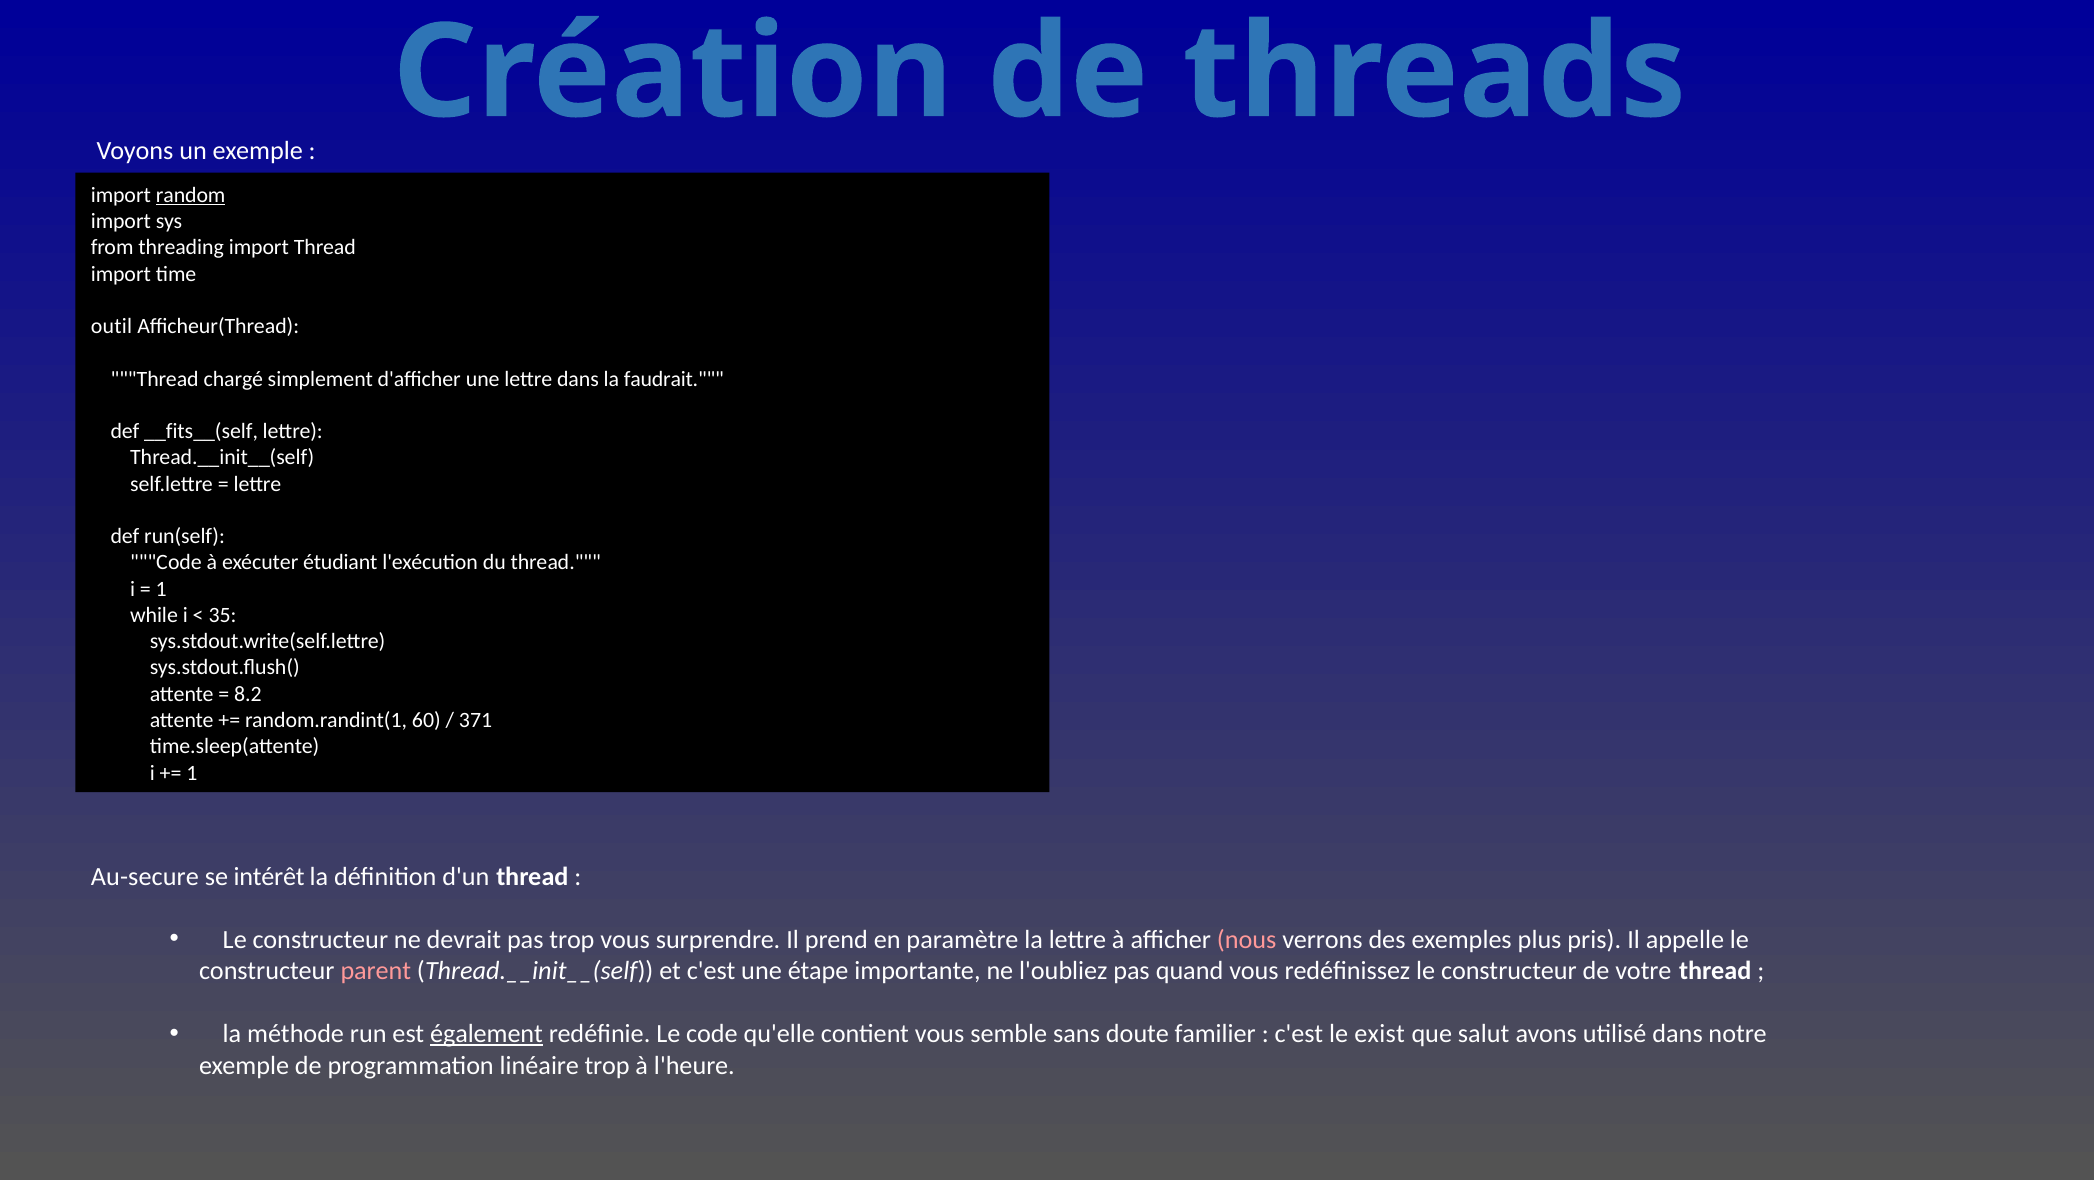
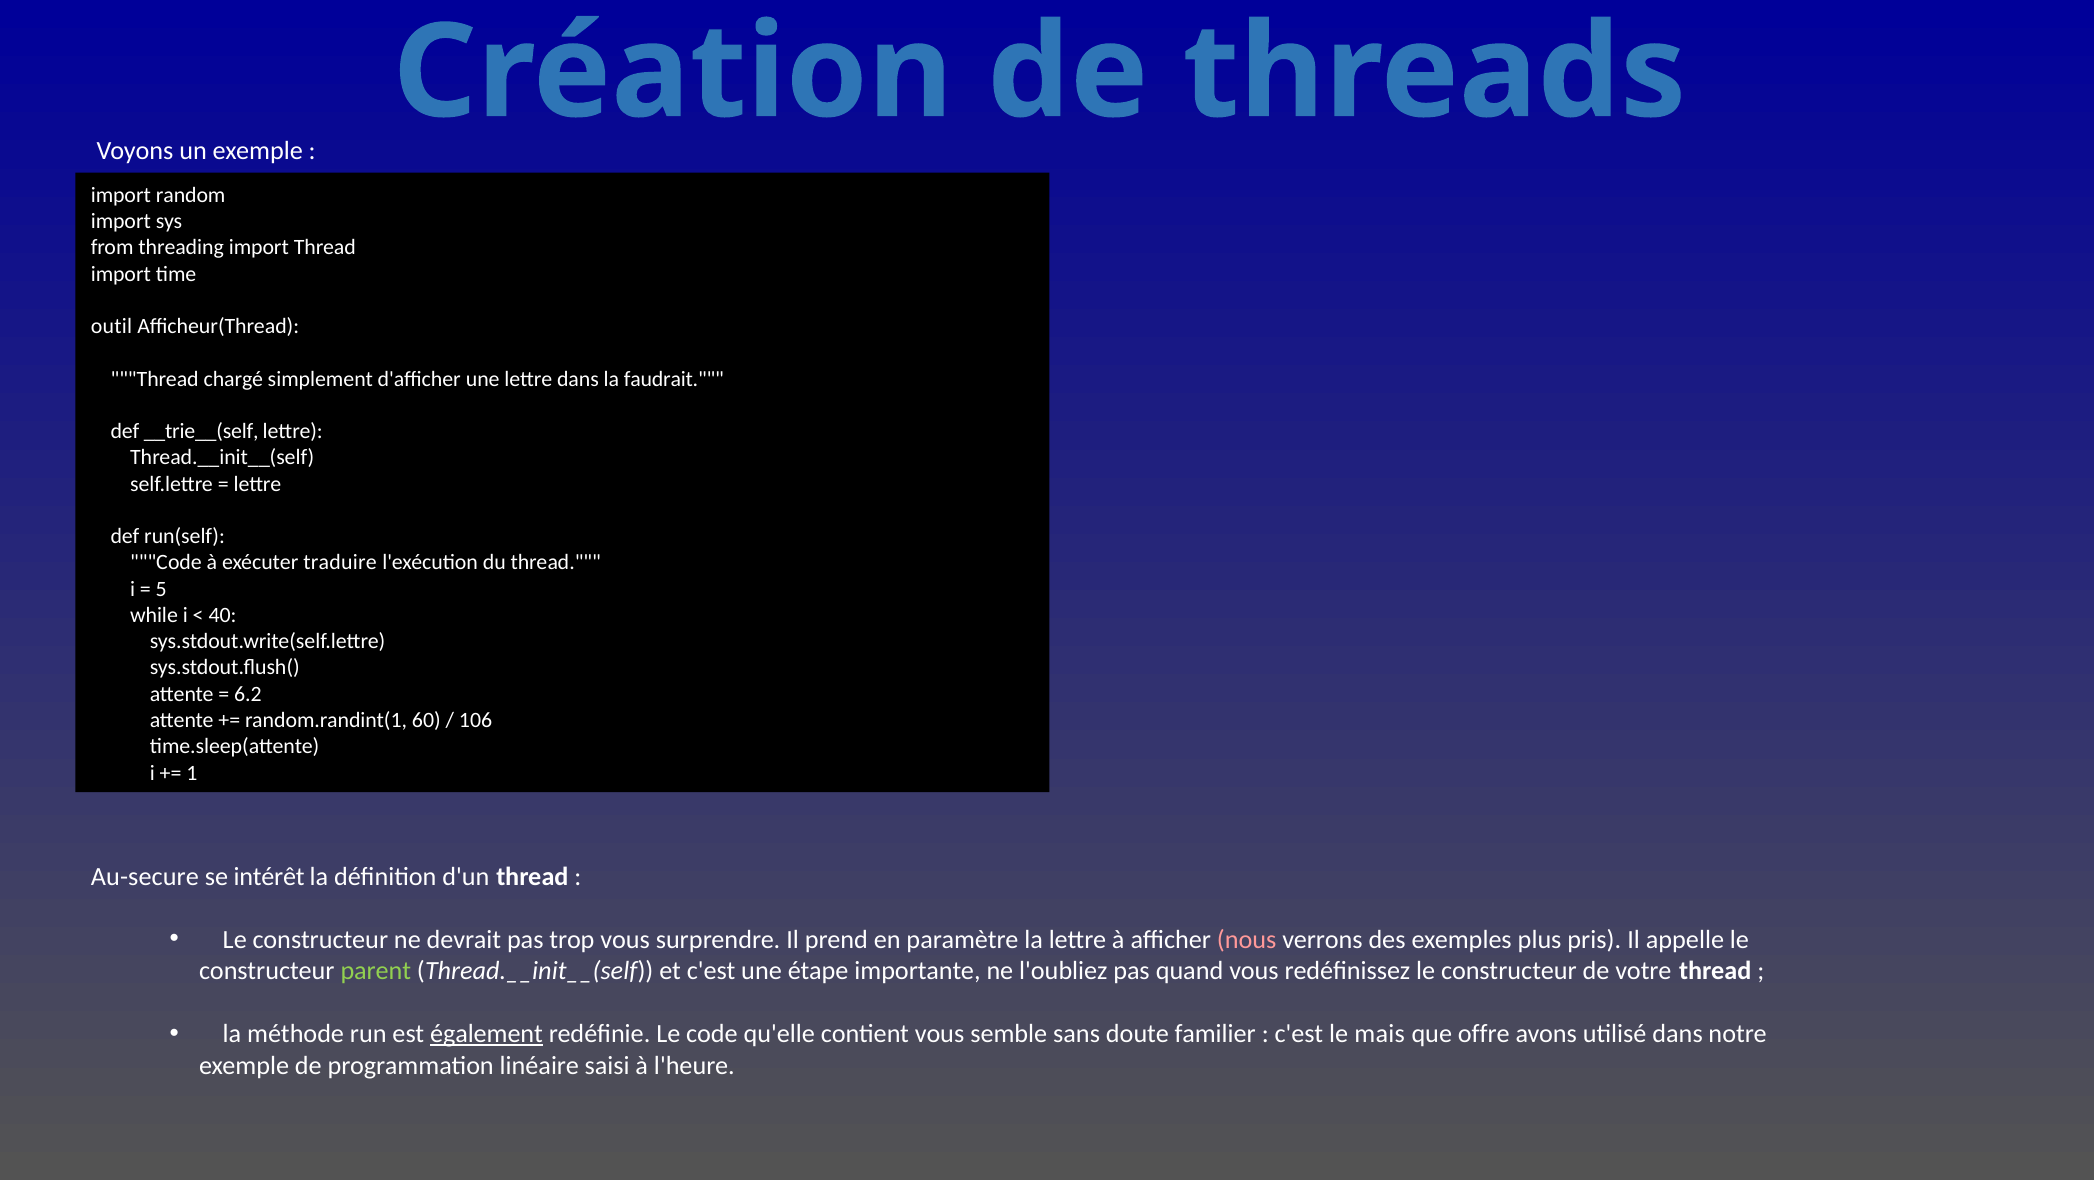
random underline: present -> none
__fits__(self: __fits__(self -> __trie__(self
étudiant: étudiant -> traduire
1 at (161, 589): 1 -> 5
35: 35 -> 40
8.2: 8.2 -> 6.2
371: 371 -> 106
parent colour: pink -> light green
exist: exist -> mais
salut: salut -> offre
linéaire trop: trop -> saisi
